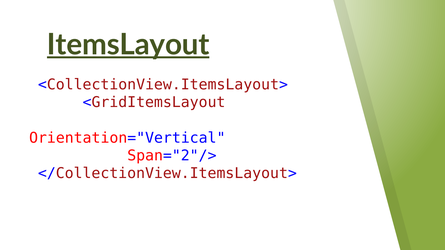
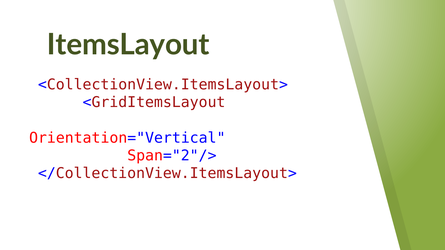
ItemsLayout underline: present -> none
